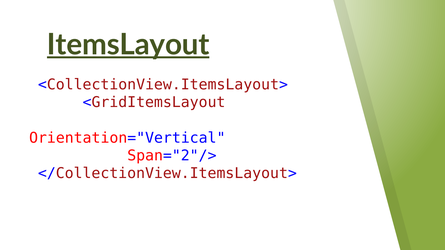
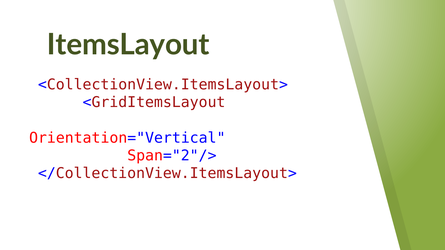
ItemsLayout underline: present -> none
